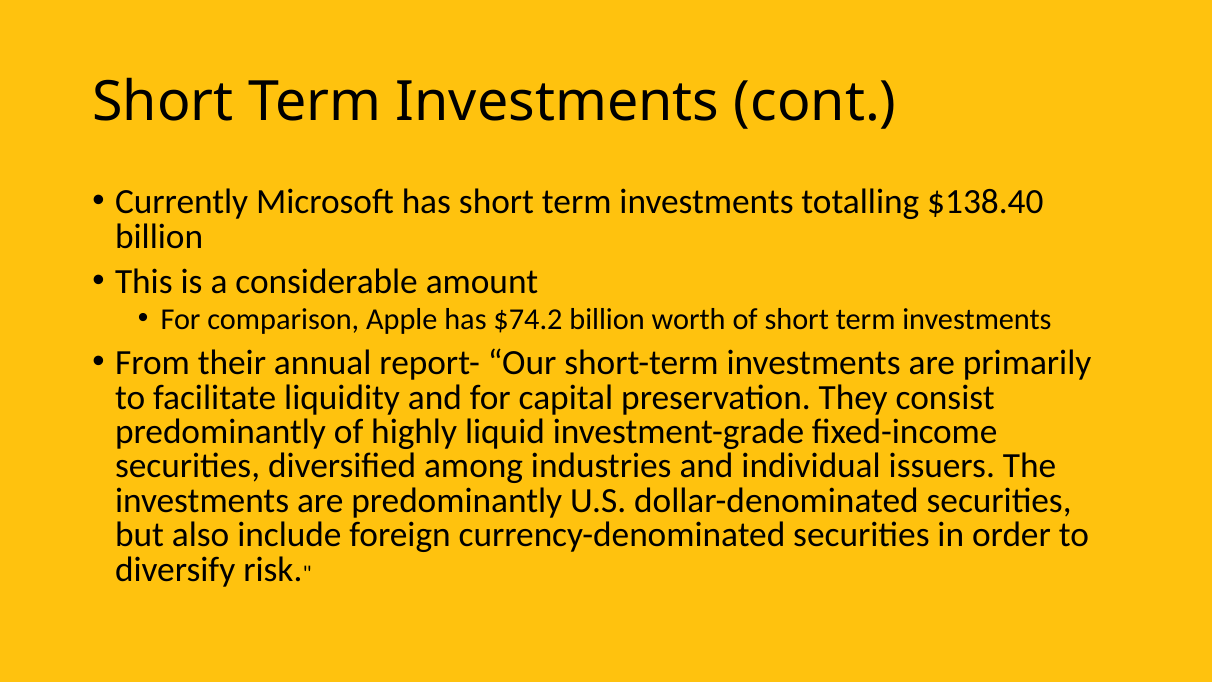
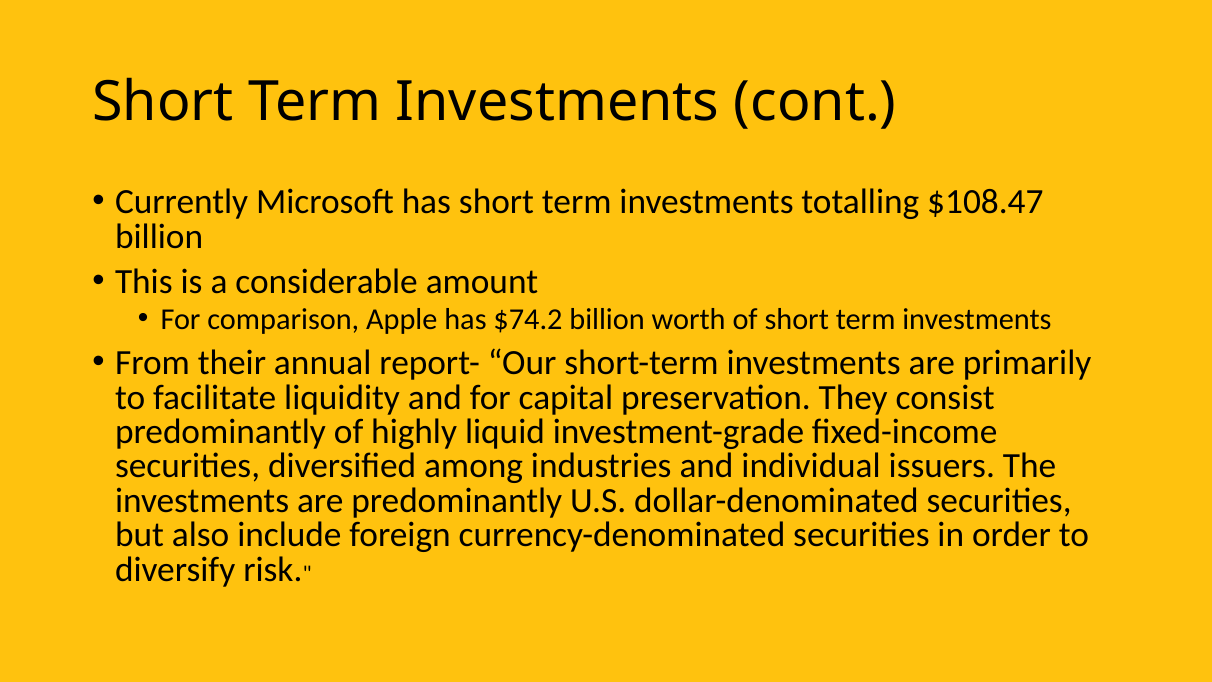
$138.40: $138.40 -> $108.47
